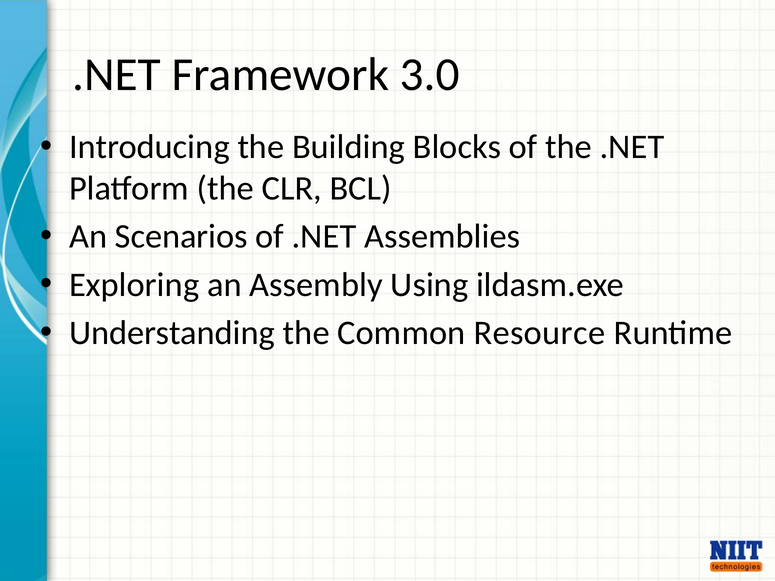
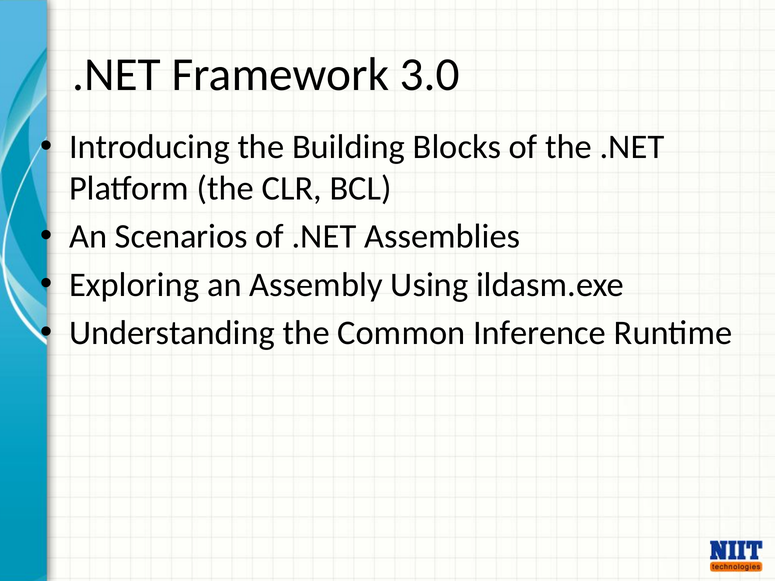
Resource: Resource -> Inference
